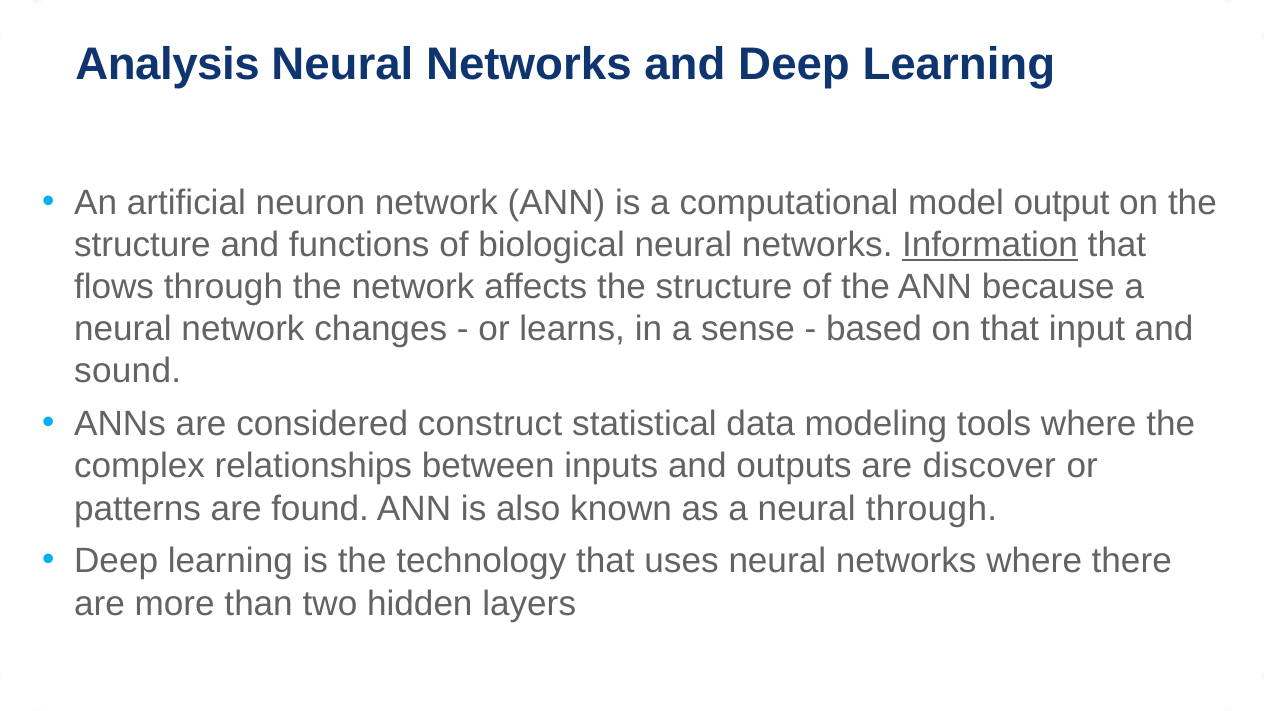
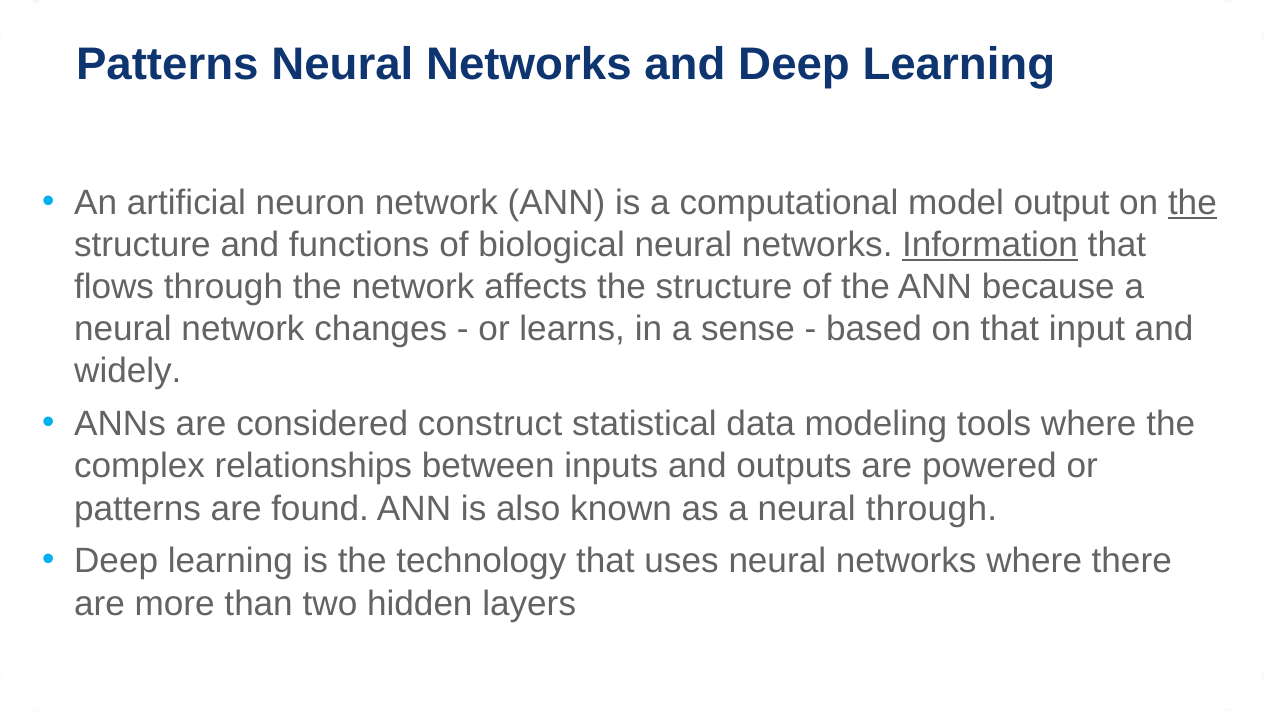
Analysis at (168, 64): Analysis -> Patterns
the at (1192, 203) underline: none -> present
sound: sound -> widely
discover: discover -> powered
